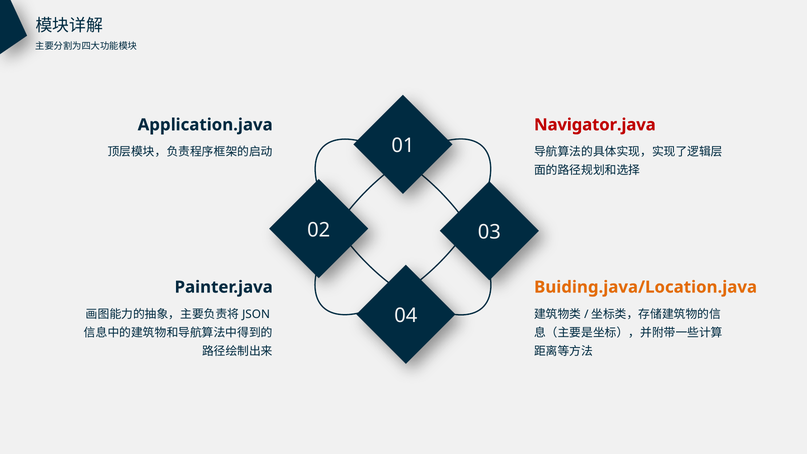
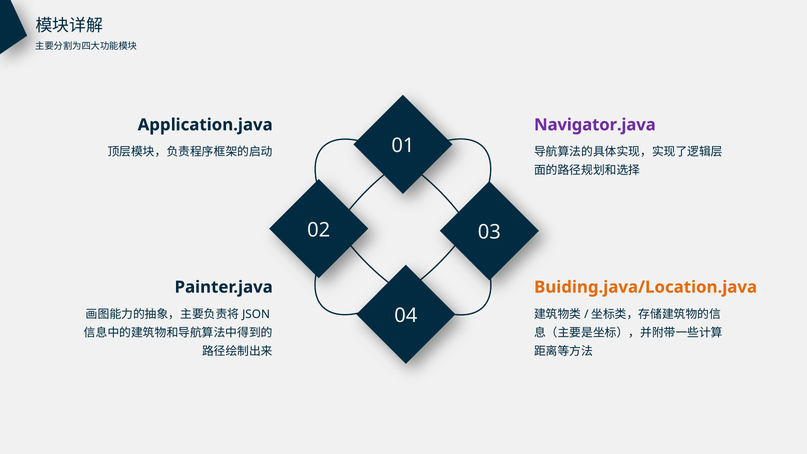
Navigator.java colour: red -> purple
